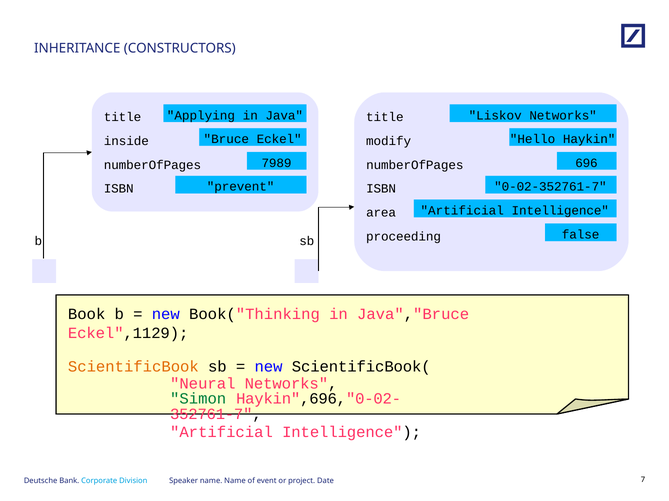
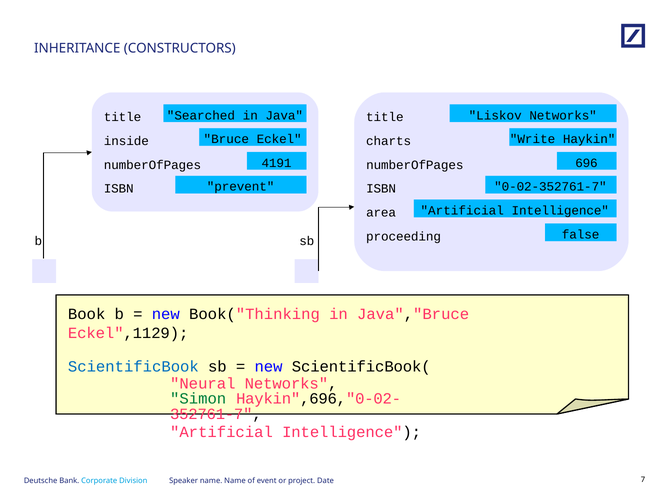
Applying: Applying -> Searched
Hello: Hello -> Write
modify: modify -> charts
7989: 7989 -> 4191
ScientificBook colour: orange -> blue
